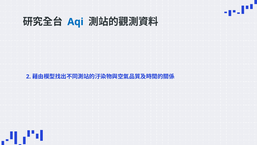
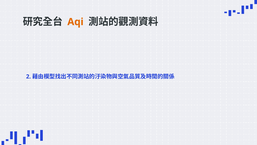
Aqi colour: blue -> orange
